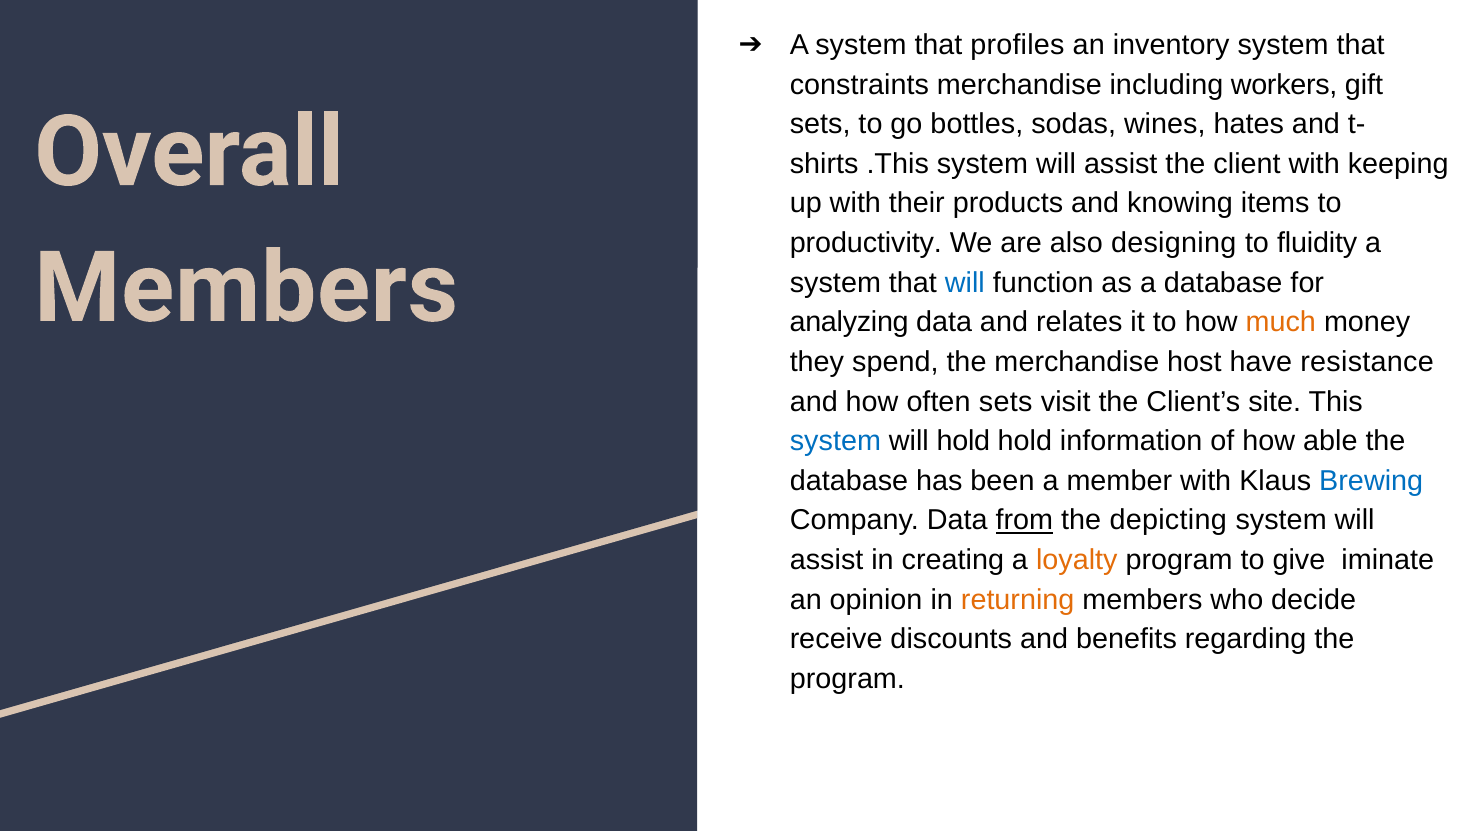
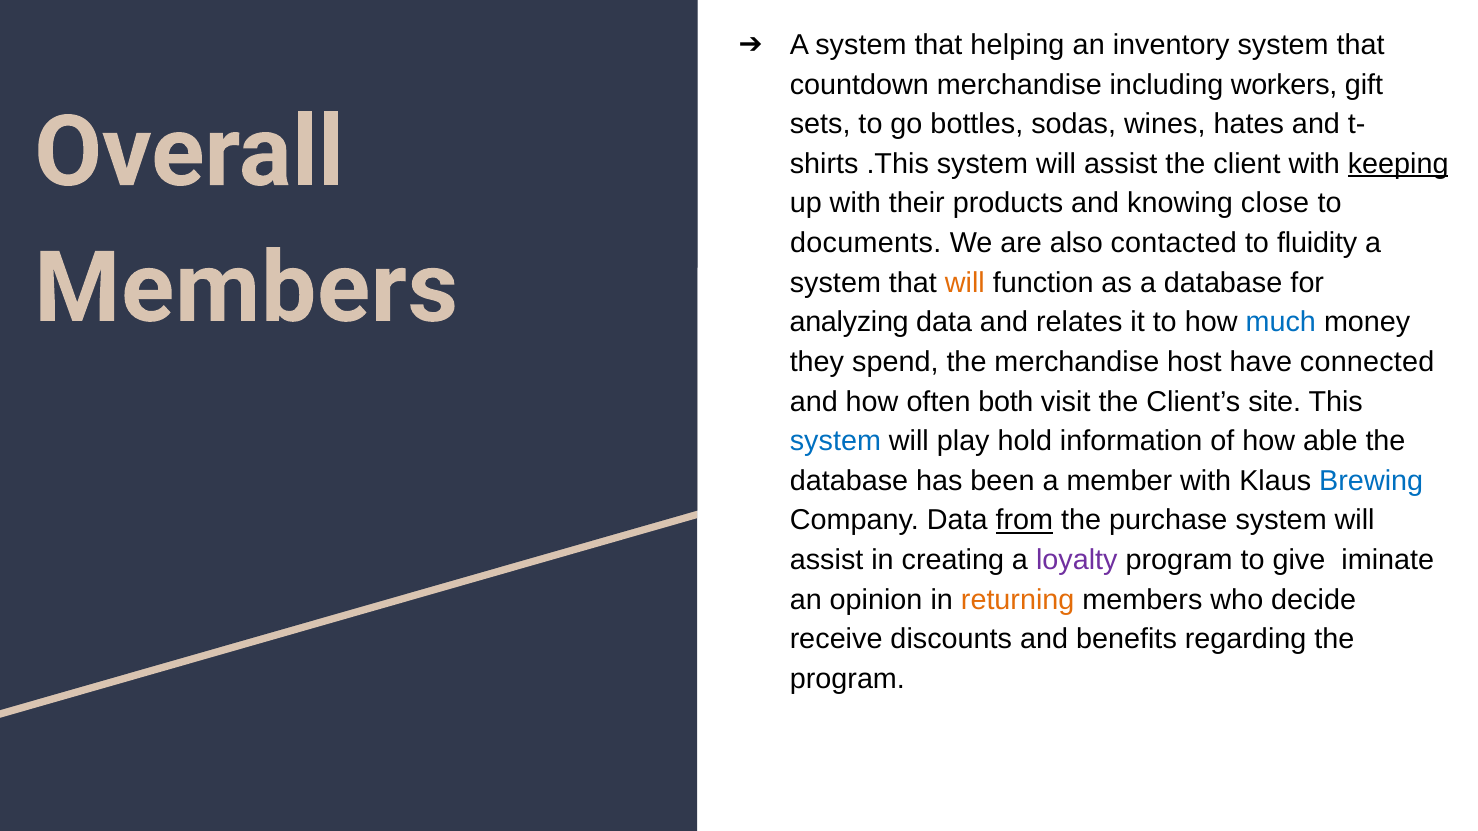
profiles: profiles -> helping
constraints: constraints -> countdown
keeping underline: none -> present
items: items -> close
productivity: productivity -> documents
designing: designing -> contacted
will at (965, 283) colour: blue -> orange
much colour: orange -> blue
resistance: resistance -> connected
often sets: sets -> both
will hold: hold -> play
depicting: depicting -> purchase
loyalty colour: orange -> purple
